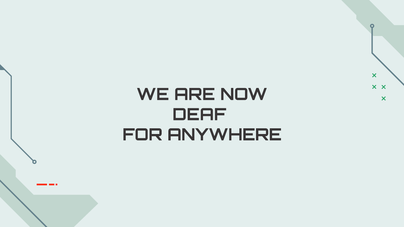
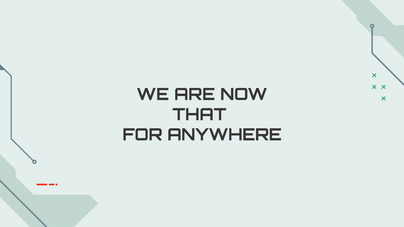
DEAF: DEAF -> THAT
